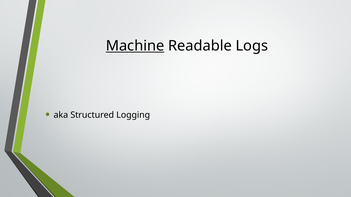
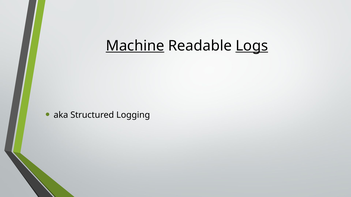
Logs underline: none -> present
